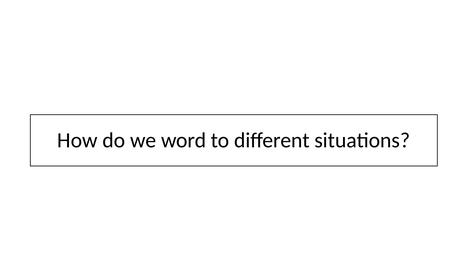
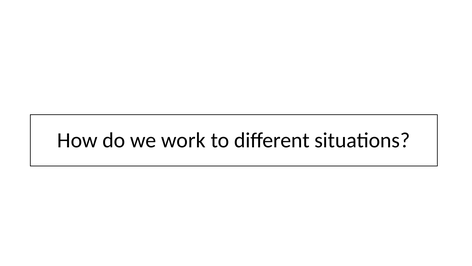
word: word -> work
